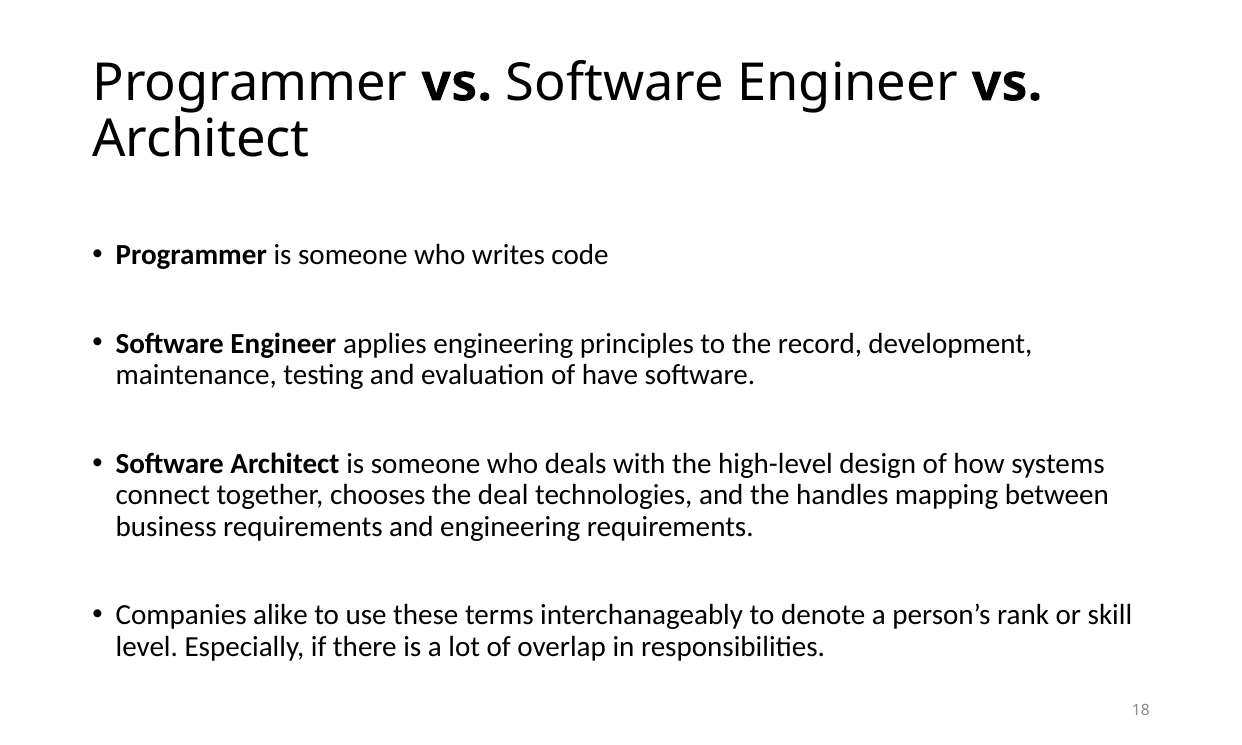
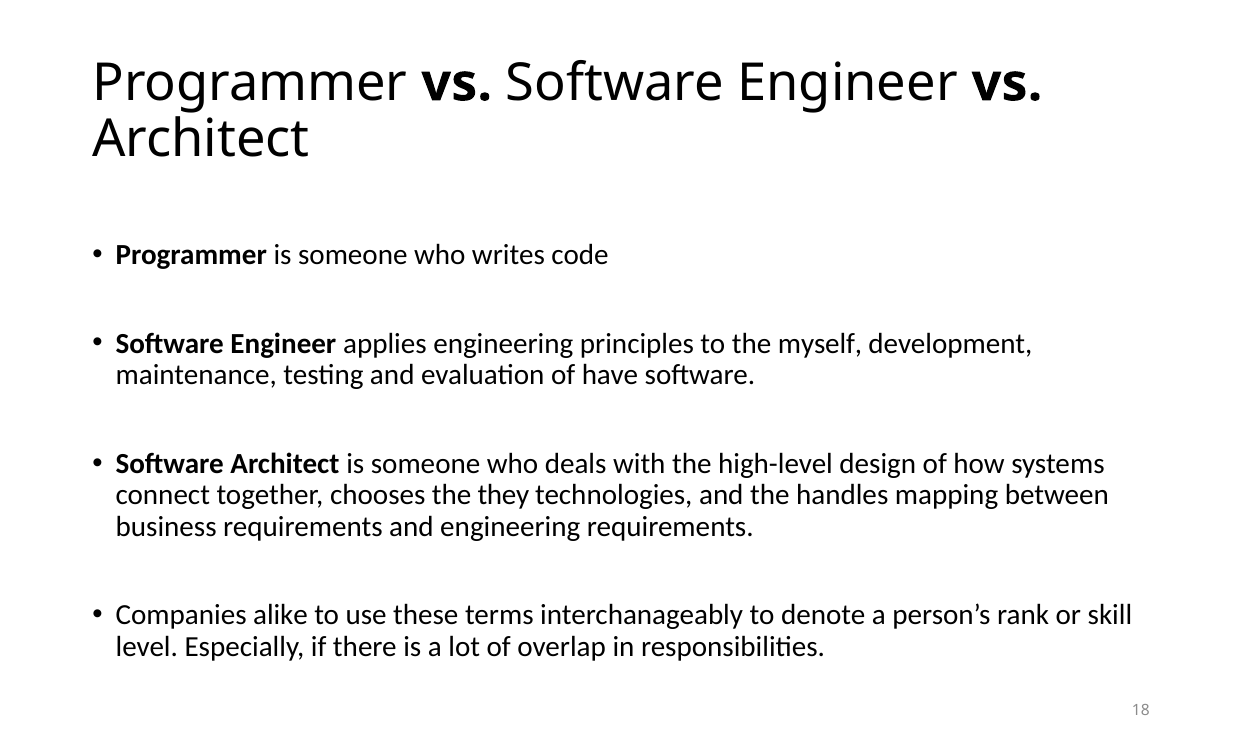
record: record -> myself
deal: deal -> they
